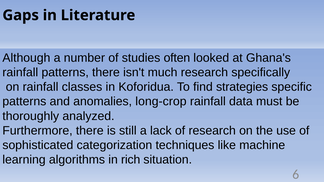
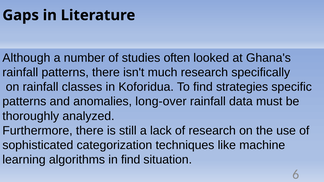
long-crop: long-crop -> long-over
in rich: rich -> find
